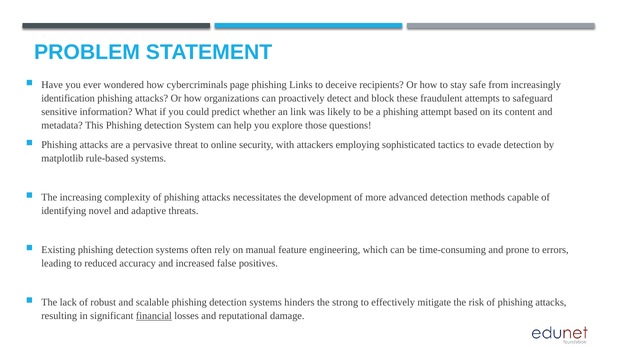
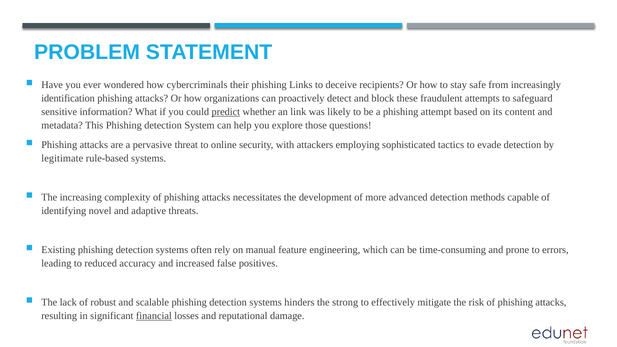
page: page -> their
predict underline: none -> present
matplotlib: matplotlib -> legitimate
